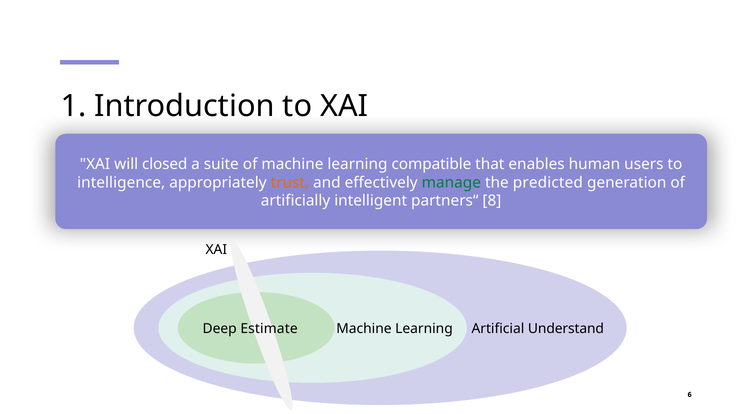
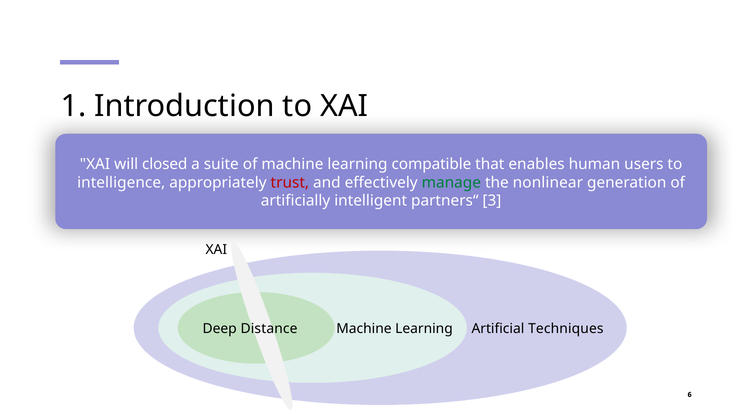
trust colour: orange -> red
predicted: predicted -> nonlinear
8: 8 -> 3
Estimate: Estimate -> Distance
Understand: Understand -> Techniques
